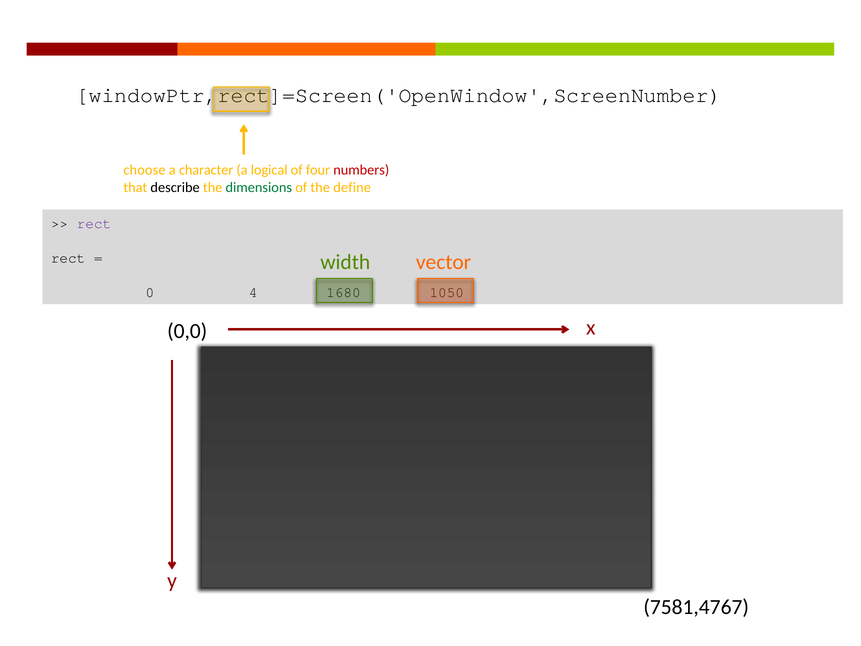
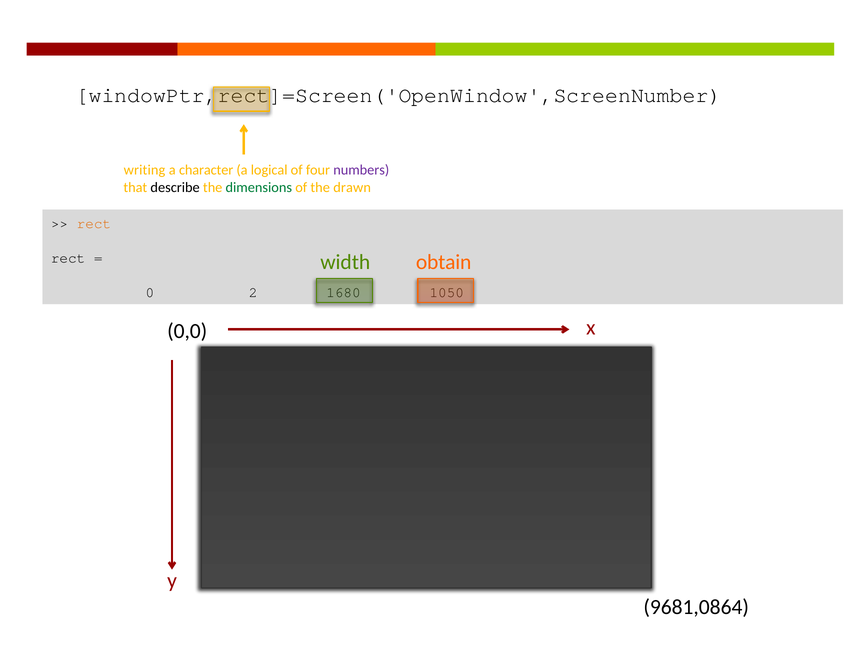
choose: choose -> writing
numbers colour: red -> purple
define: define -> drawn
rect at (94, 223) colour: purple -> orange
vector: vector -> obtain
4: 4 -> 2
7581,4767: 7581,4767 -> 9681,0864
